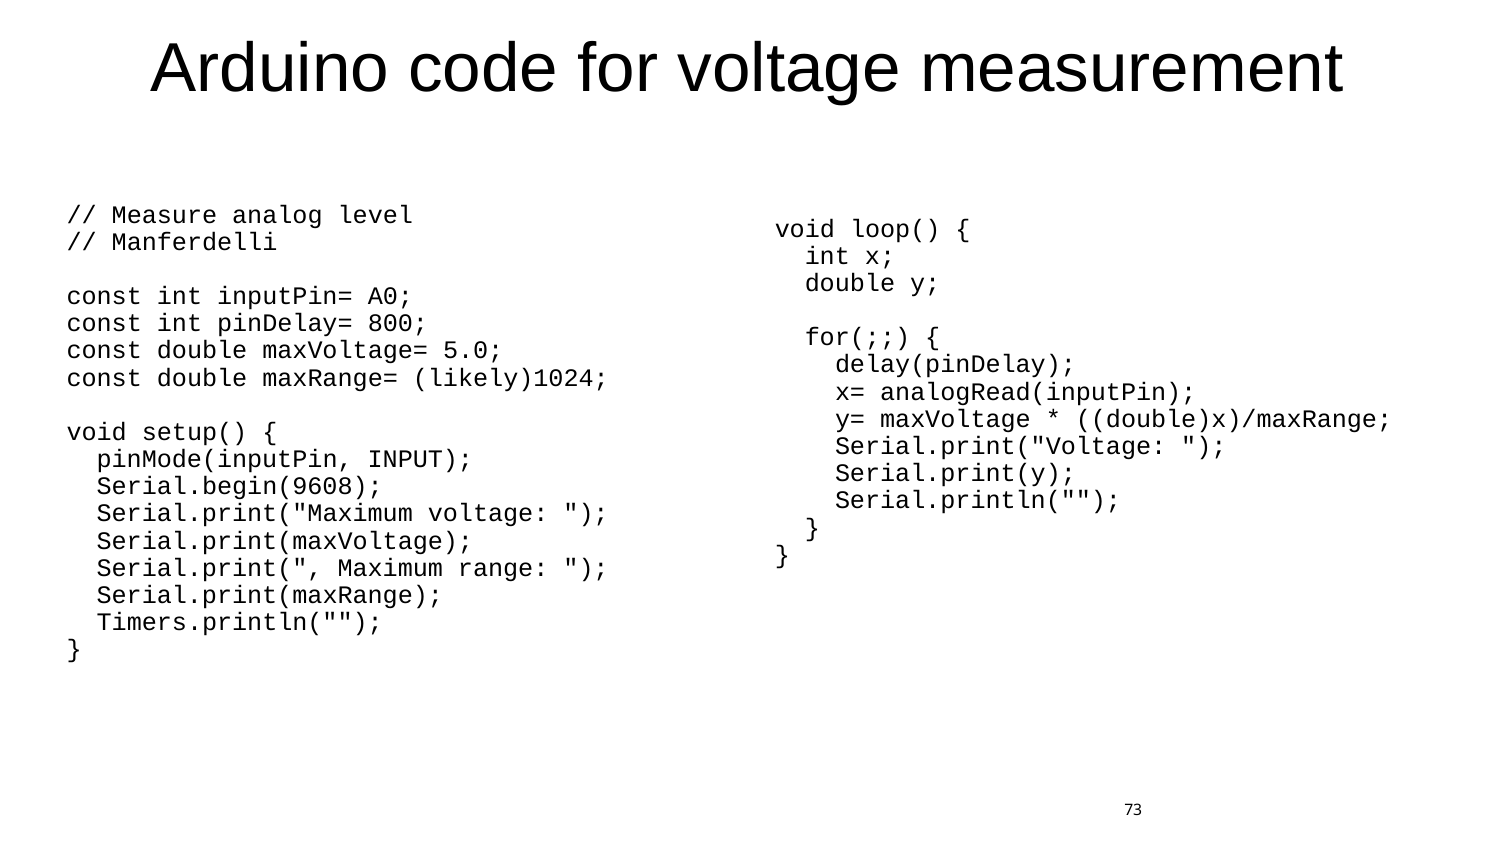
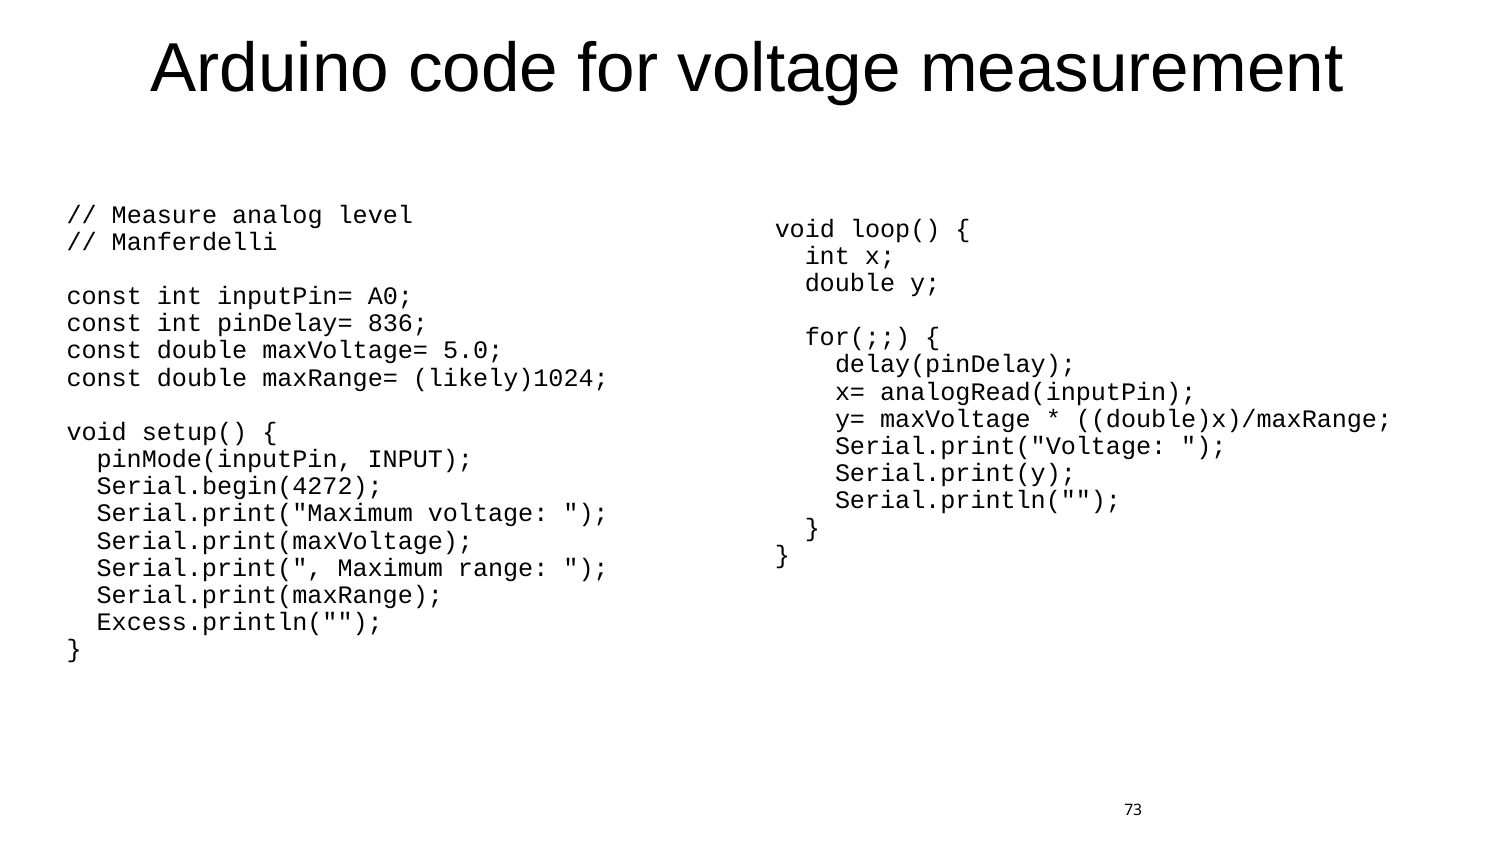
800: 800 -> 836
Serial.begin(9608: Serial.begin(9608 -> Serial.begin(4272
Timers.println(: Timers.println( -> Excess.println(
